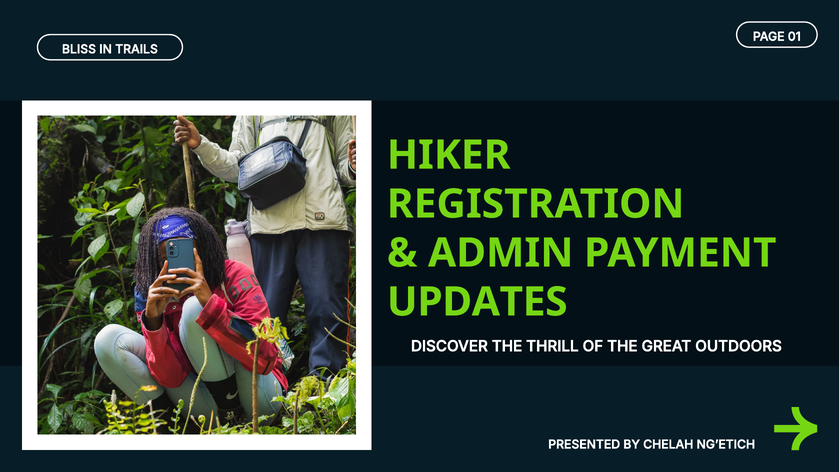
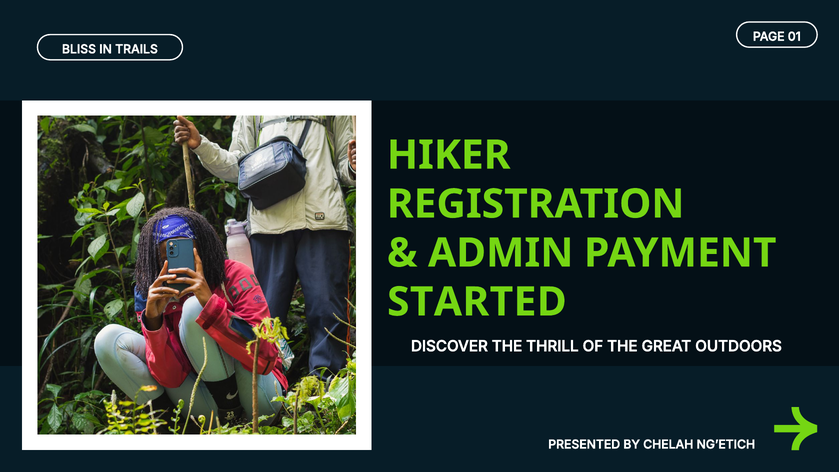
UPDATES: UPDATES -> STARTED
